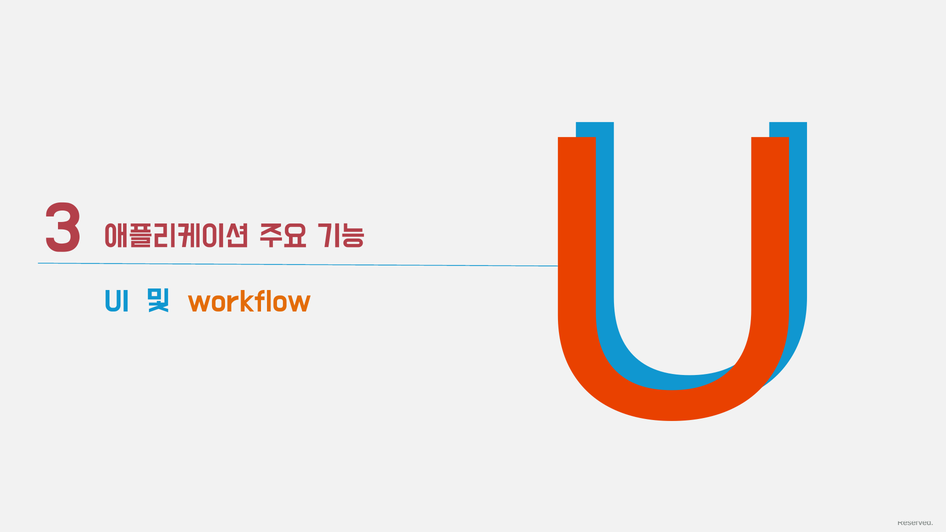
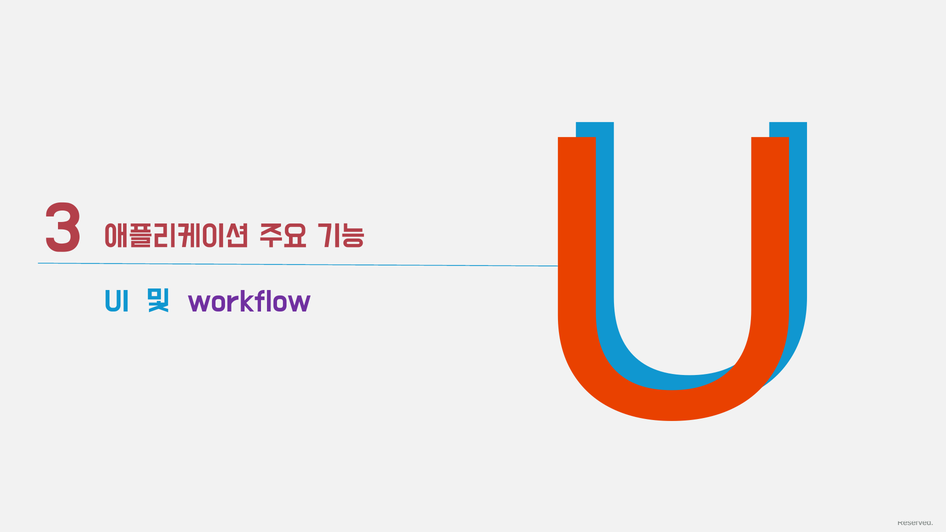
workflow colour: orange -> purple
